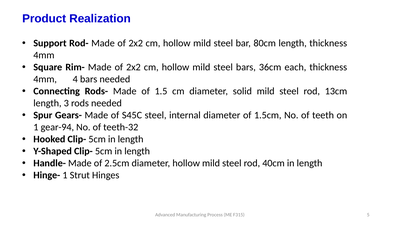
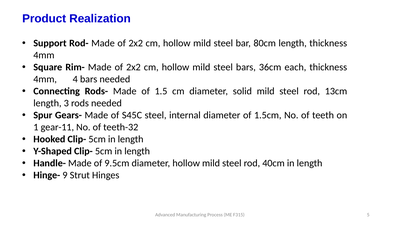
gear-94: gear-94 -> gear-11
2.5cm: 2.5cm -> 9.5cm
Hinge- 1: 1 -> 9
